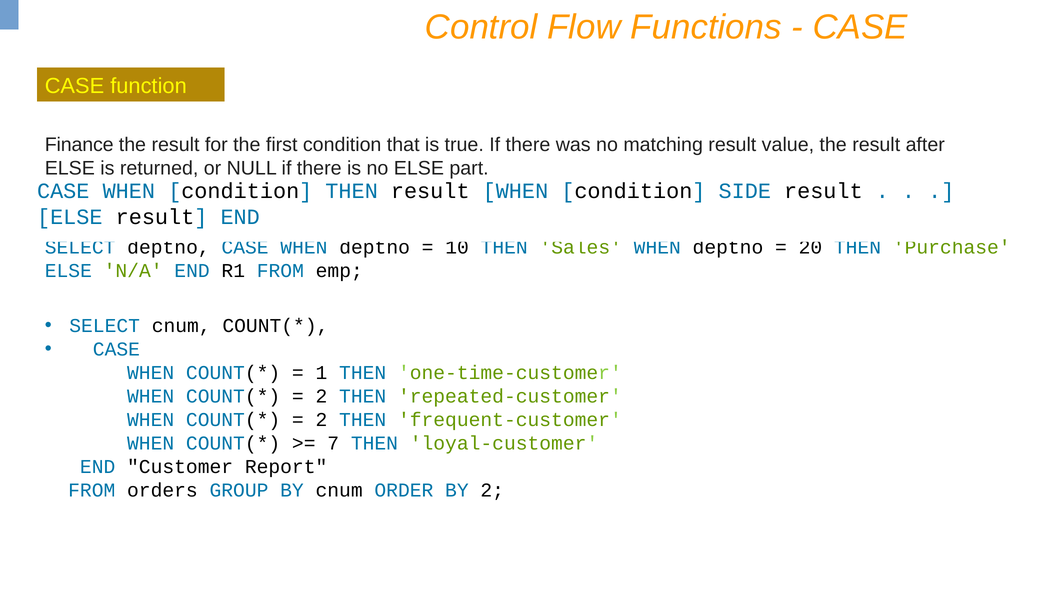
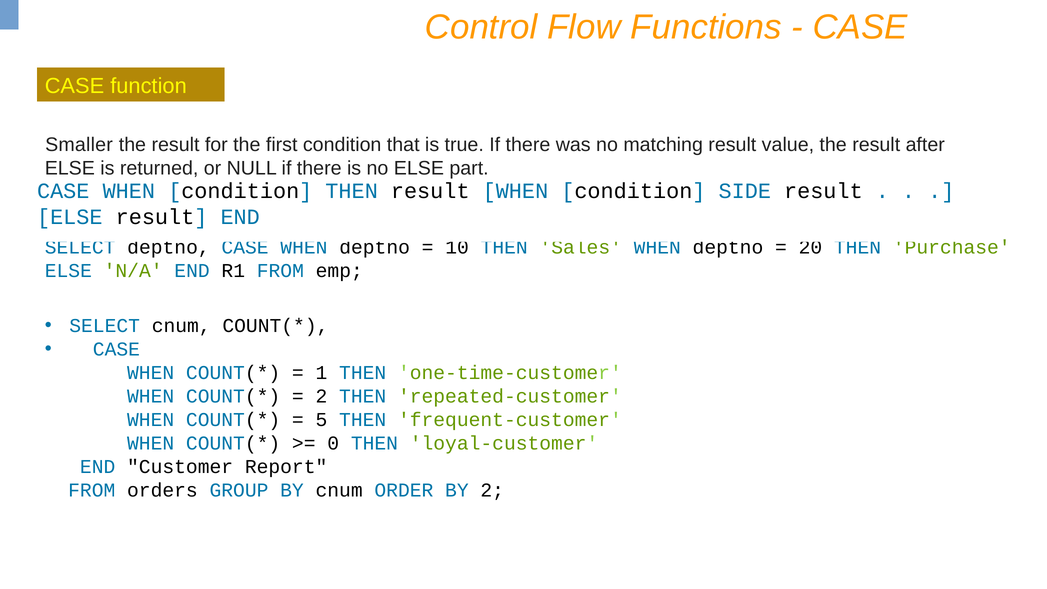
Finance: Finance -> Smaller
2 at (321, 420): 2 -> 5
7: 7 -> 0
